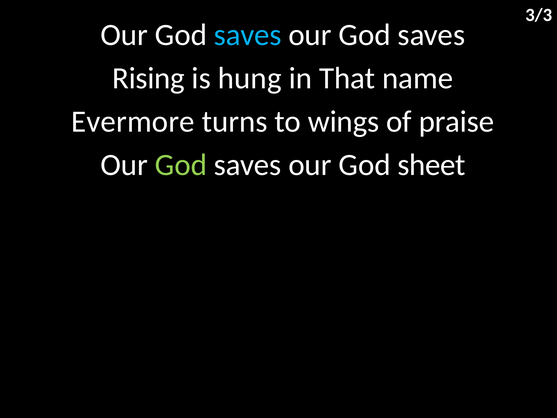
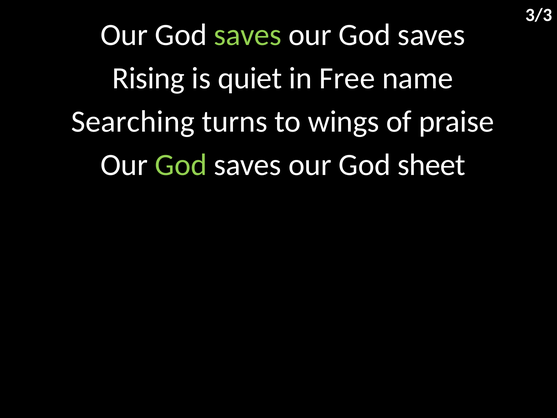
saves at (248, 35) colour: light blue -> light green
hung: hung -> quiet
That: That -> Free
Evermore: Evermore -> Searching
